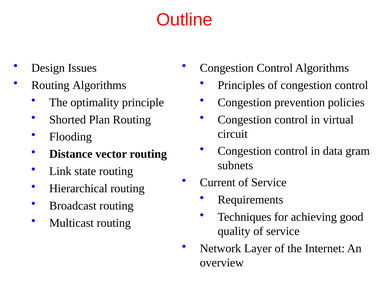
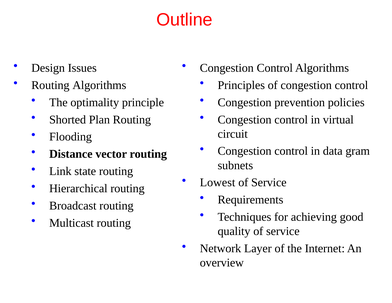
Current: Current -> Lowest
